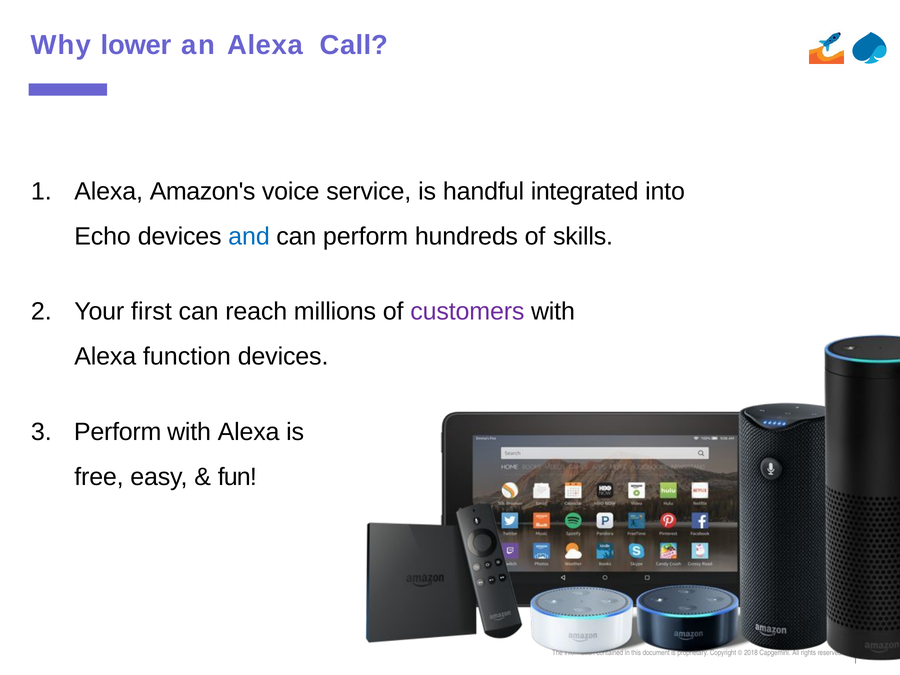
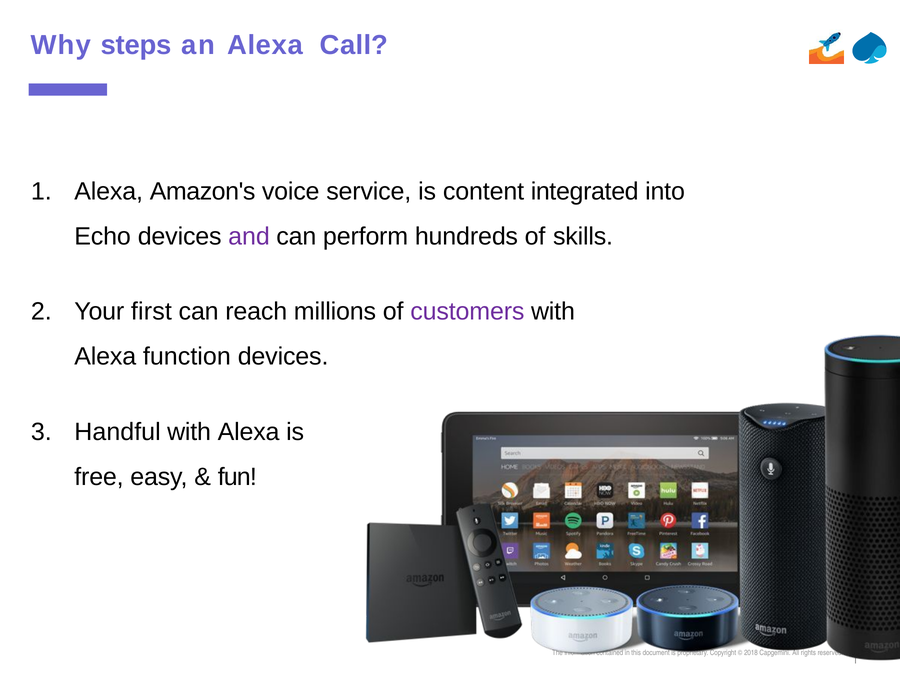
lower: lower -> steps
handful: handful -> content
and colour: blue -> purple
Perform at (118, 432): Perform -> Handful
